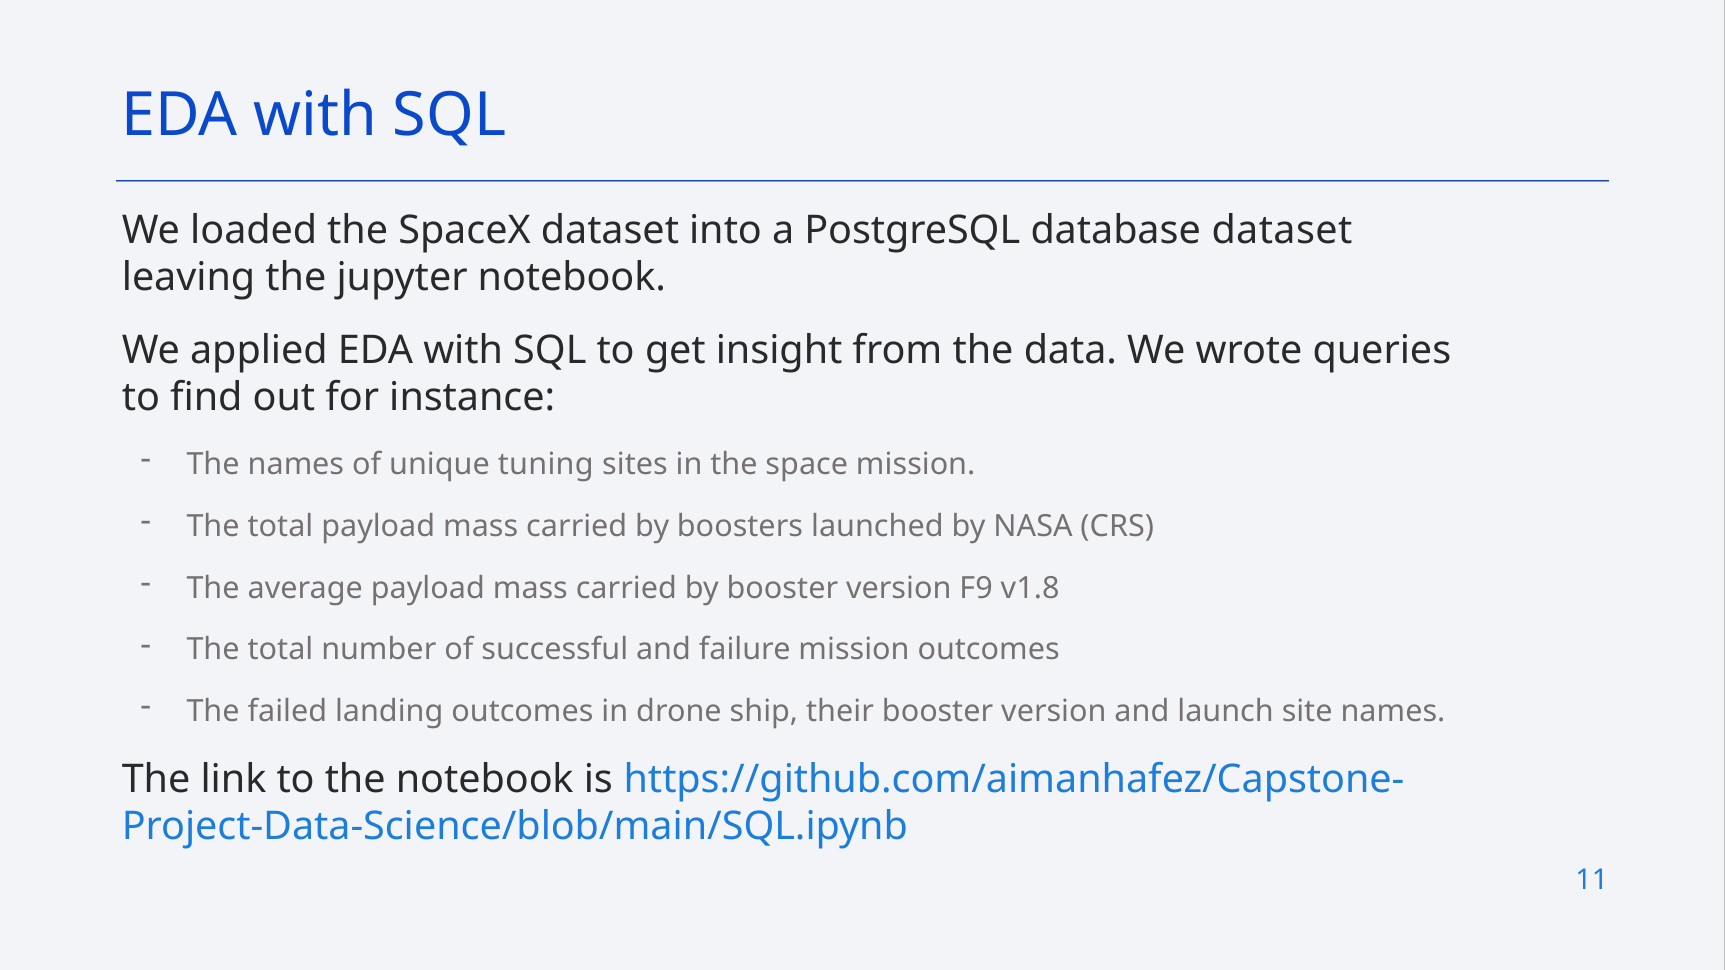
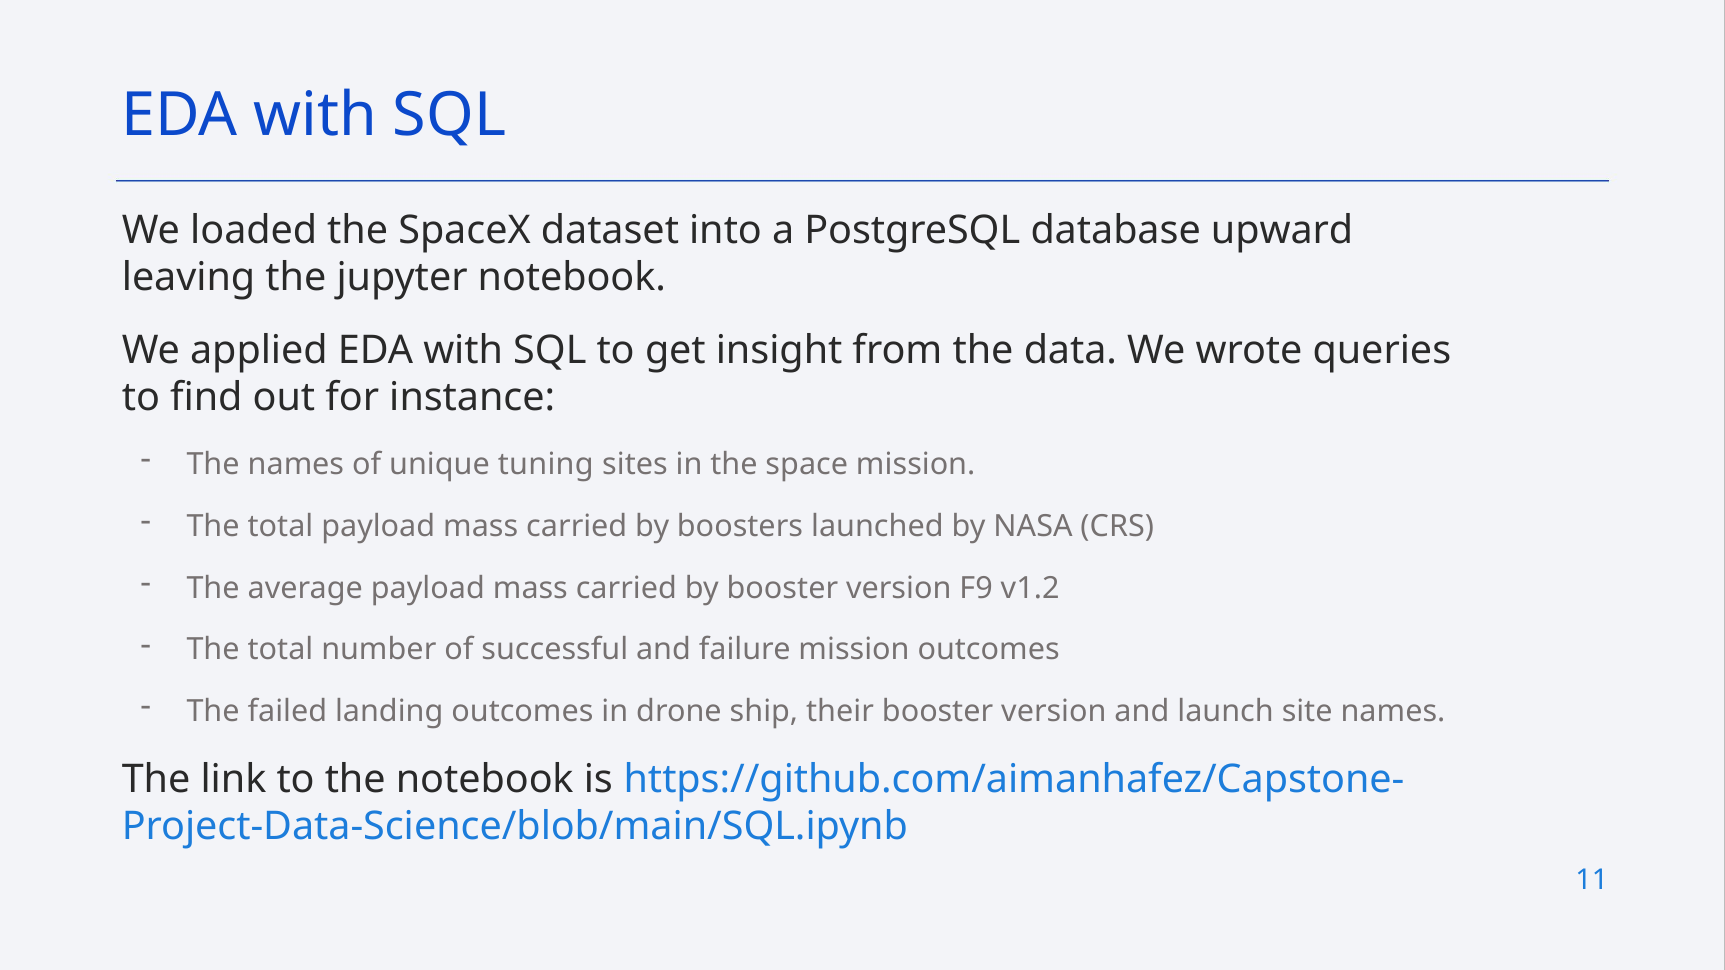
database dataset: dataset -> upward
v1.8: v1.8 -> v1.2
